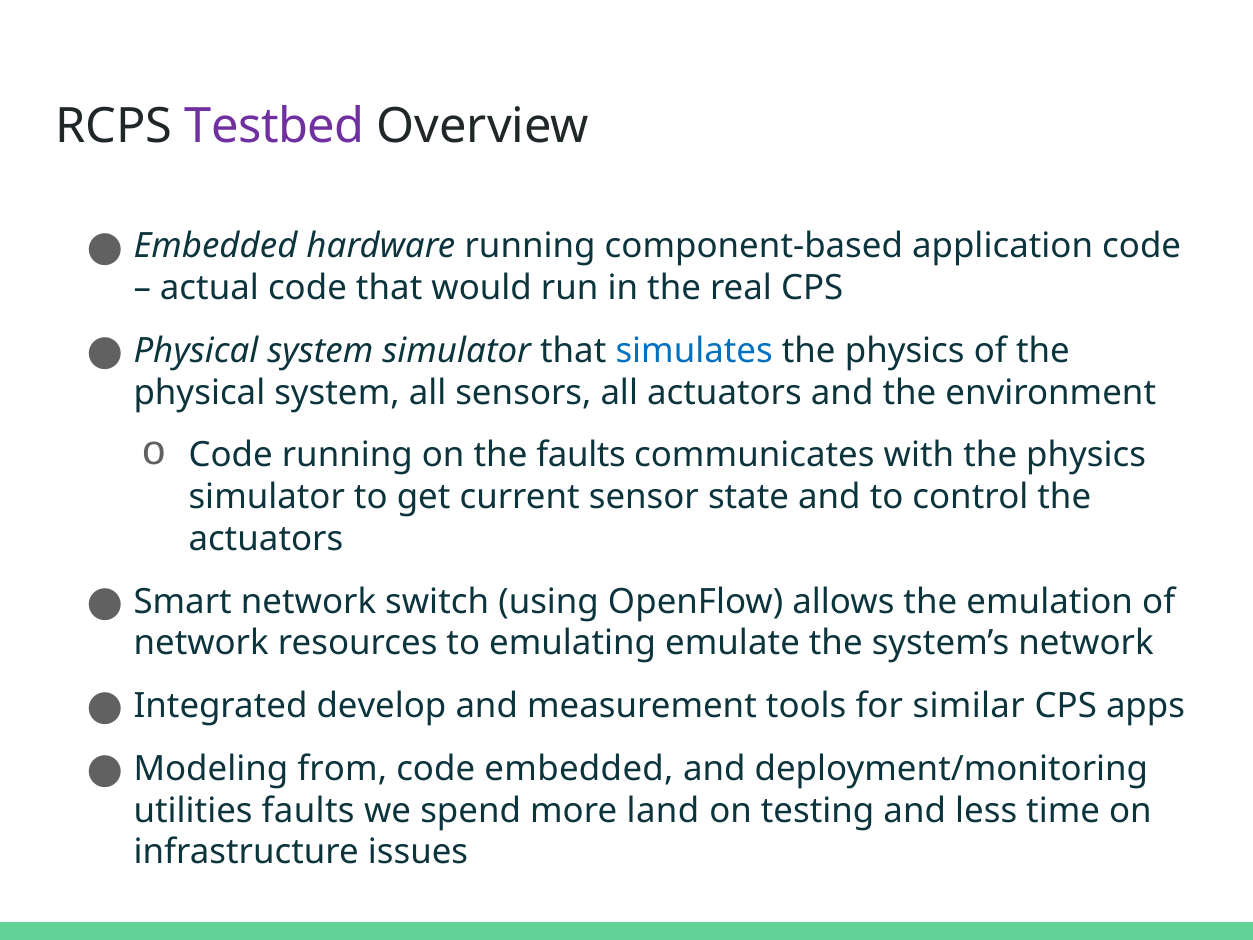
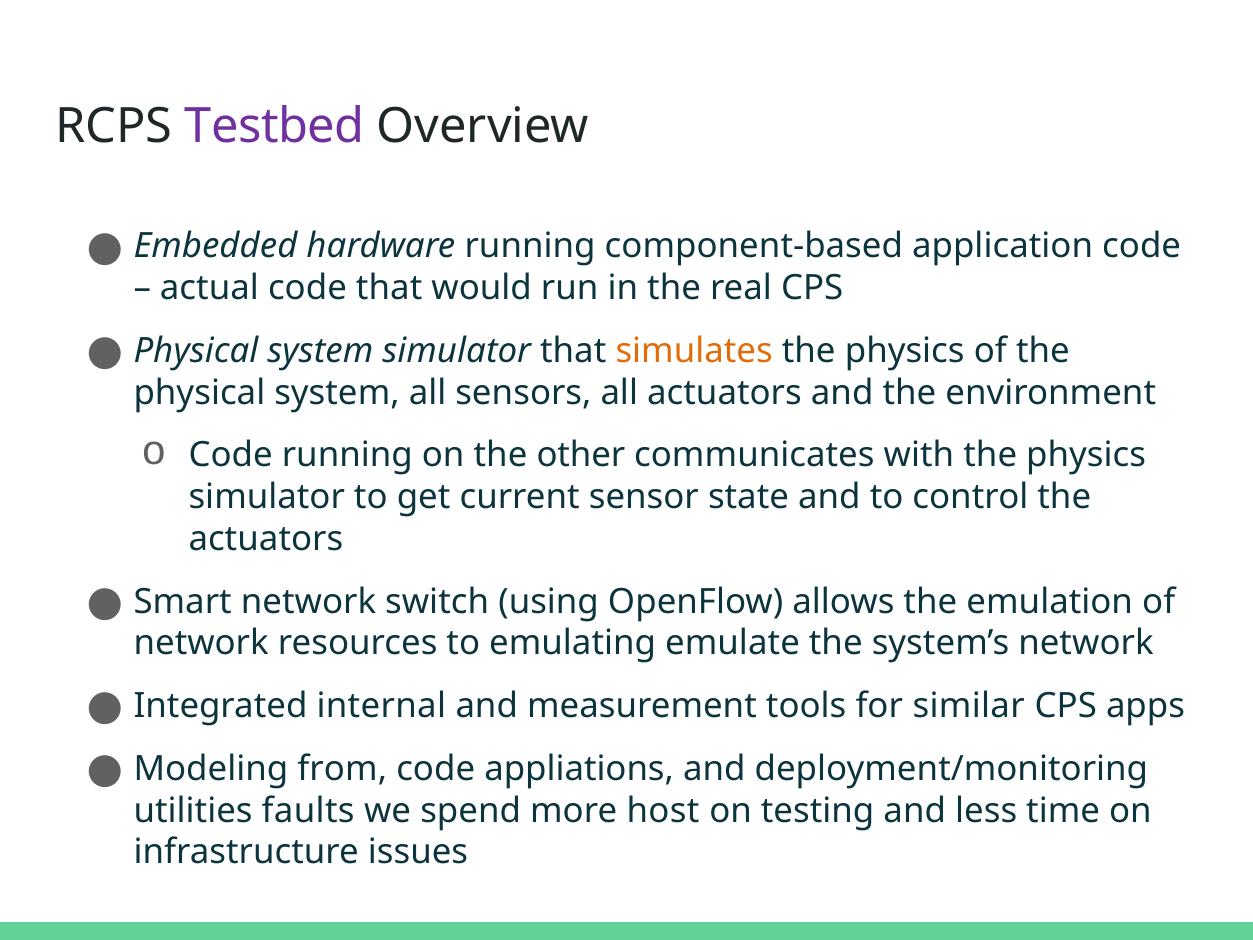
simulates colour: blue -> orange
the faults: faults -> other
develop: develop -> internal
code embedded: embedded -> appliations
land: land -> host
